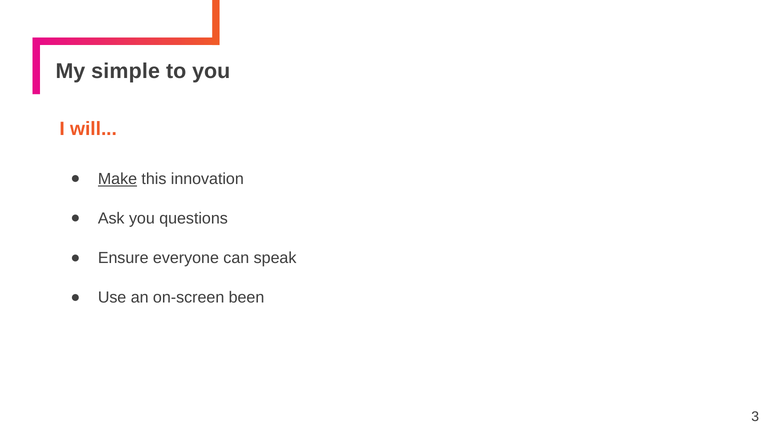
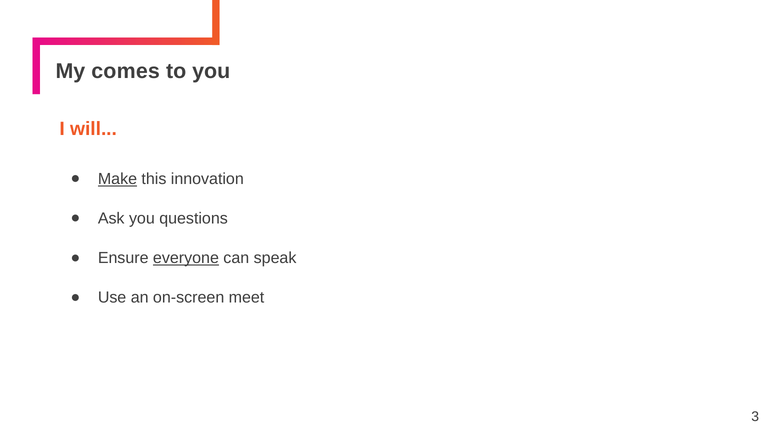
simple: simple -> comes
everyone underline: none -> present
been: been -> meet
